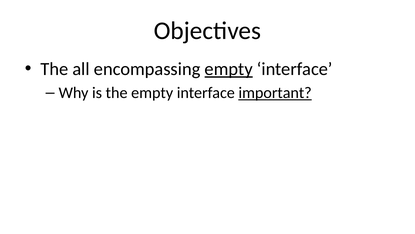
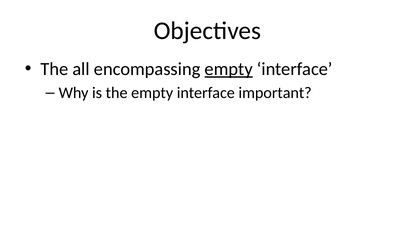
important underline: present -> none
